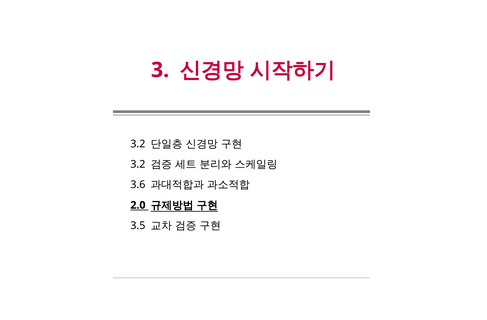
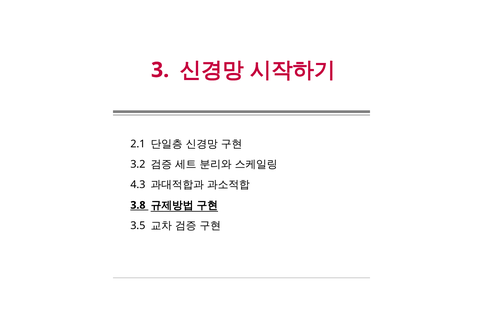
3.2 at (138, 144): 3.2 -> 2.1
3.6: 3.6 -> 4.3
2.0: 2.0 -> 3.8
